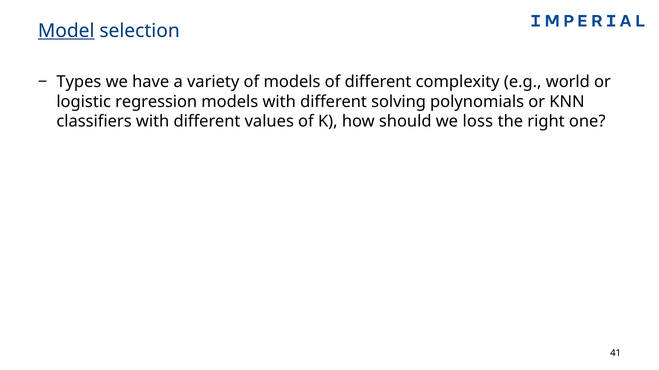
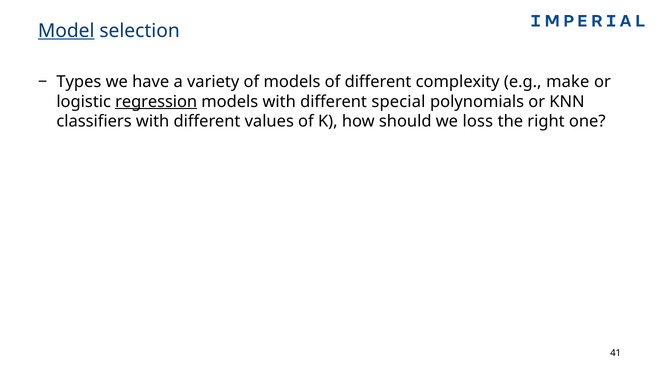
world: world -> make
regression underline: none -> present
solving: solving -> special
